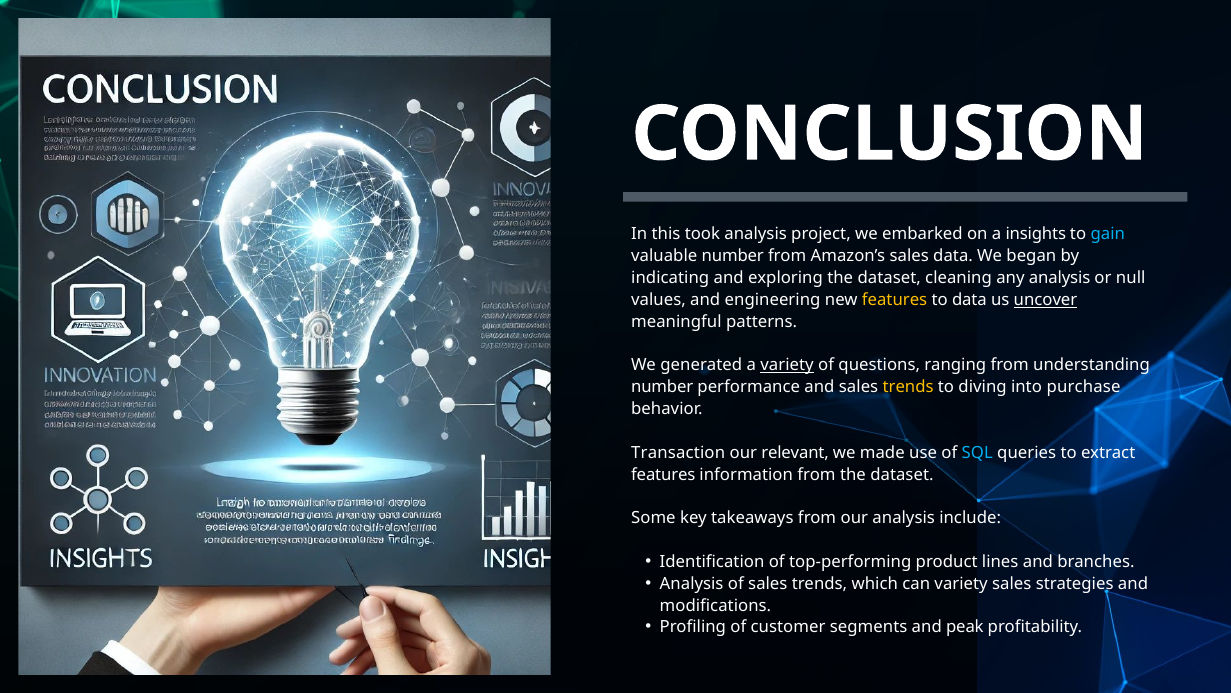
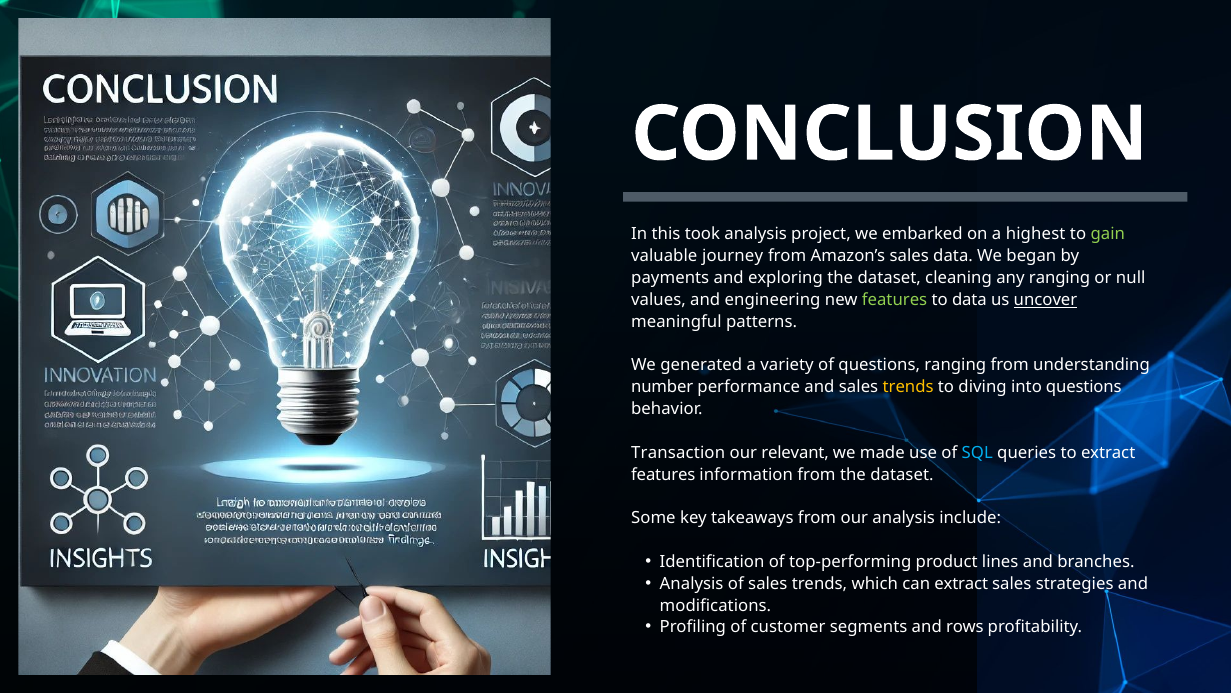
insights: insights -> highest
gain colour: light blue -> light green
valuable number: number -> journey
indicating: indicating -> payments
any analysis: analysis -> ranging
features at (895, 300) colour: yellow -> light green
variety at (787, 365) underline: present -> none
into purchase: purchase -> questions
can variety: variety -> extract
peak: peak -> rows
